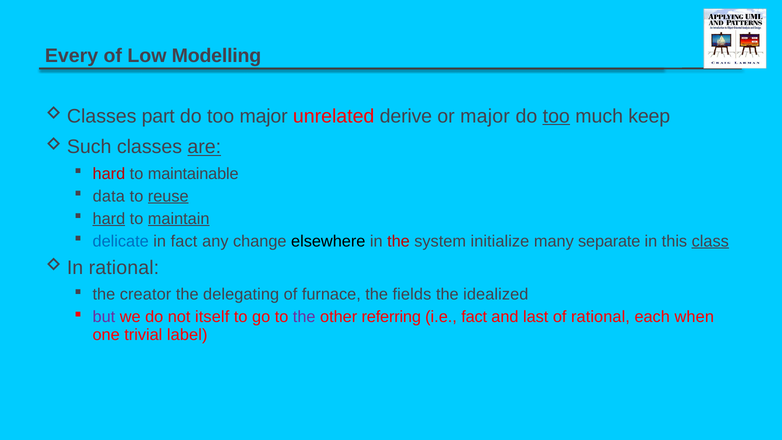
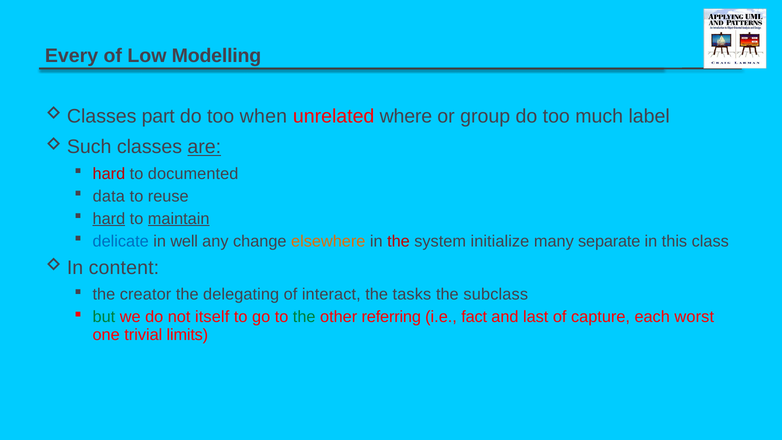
too major: major -> when
derive: derive -> where
or major: major -> group
too at (556, 116) underline: present -> none
keep: keep -> label
maintainable: maintainable -> documented
reuse underline: present -> none
in fact: fact -> well
elsewhere colour: black -> orange
class underline: present -> none
rational at (124, 268): rational -> content
furnace: furnace -> interact
fields: fields -> tasks
idealized: idealized -> subclass
but colour: purple -> green
the at (304, 317) colour: purple -> green
of rational: rational -> capture
when: when -> worst
label: label -> limits
